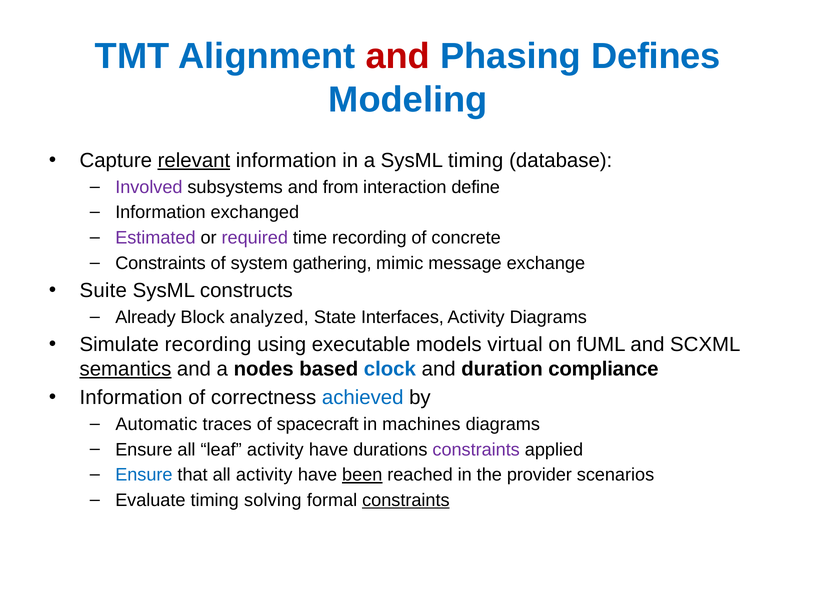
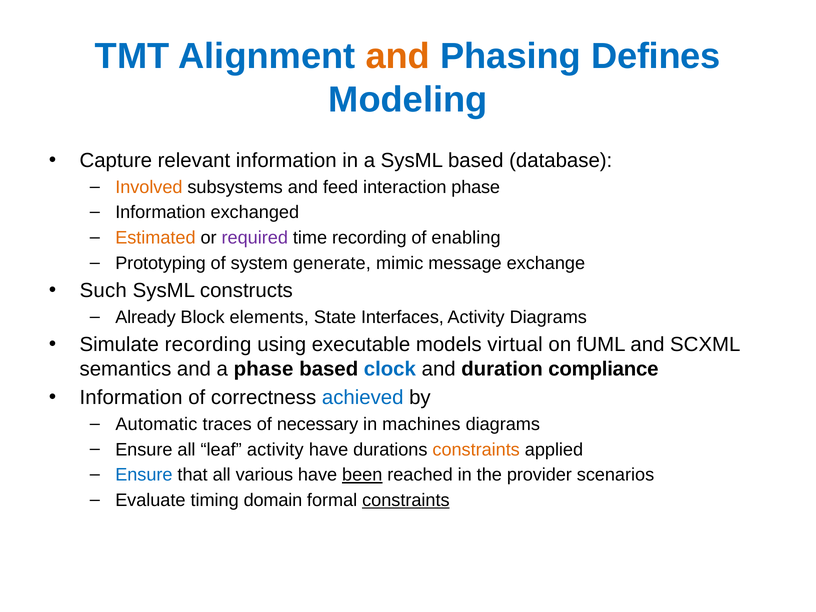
and at (398, 56) colour: red -> orange
relevant underline: present -> none
SysML timing: timing -> based
Involved colour: purple -> orange
from: from -> feed
interaction define: define -> phase
Estimated colour: purple -> orange
concrete: concrete -> enabling
Constraints at (160, 263): Constraints -> Prototyping
gathering: gathering -> generate
Suite: Suite -> Such
analyzed: analyzed -> elements
semantics underline: present -> none
a nodes: nodes -> phase
spacecraft: spacecraft -> necessary
constraints at (476, 450) colour: purple -> orange
all activity: activity -> various
solving: solving -> domain
